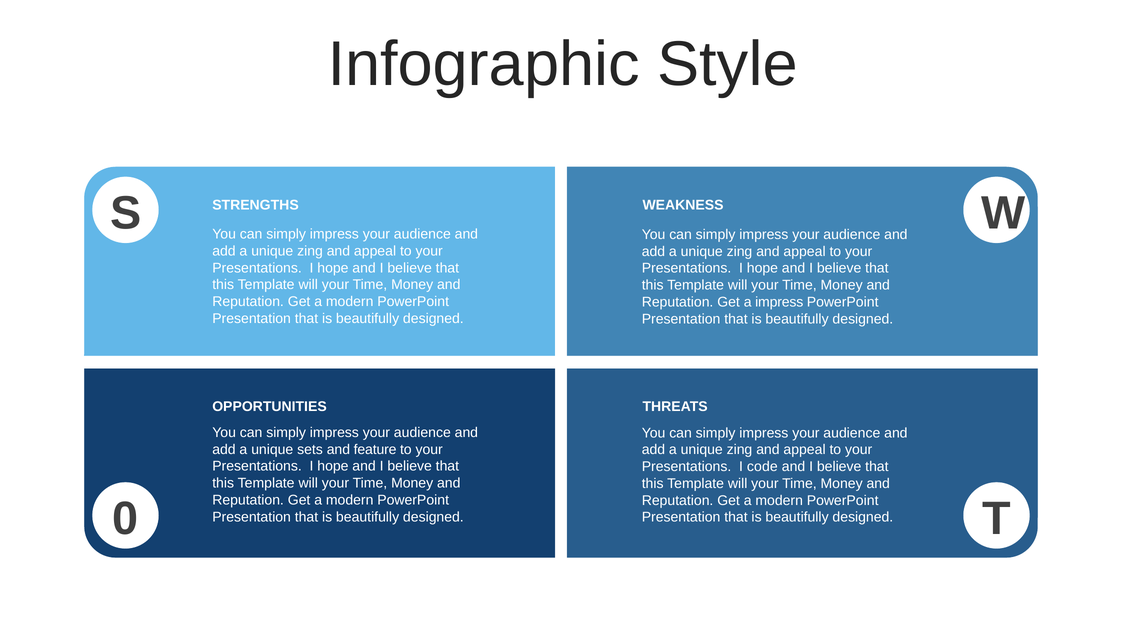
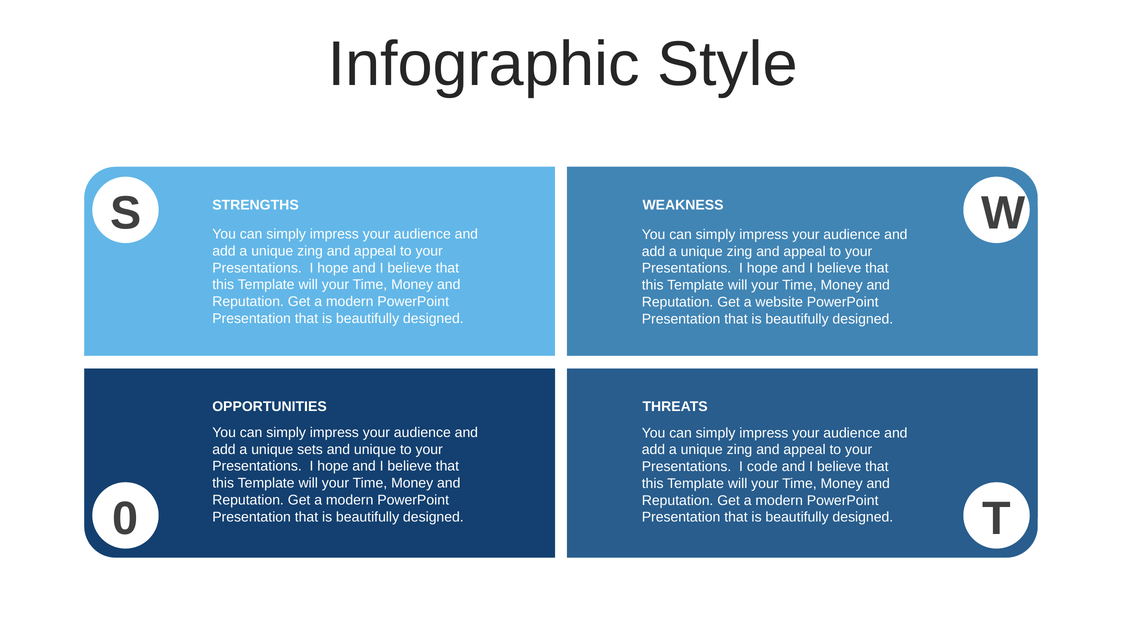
a impress: impress -> website
and feature: feature -> unique
